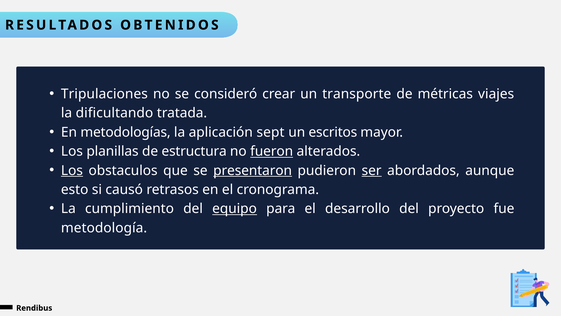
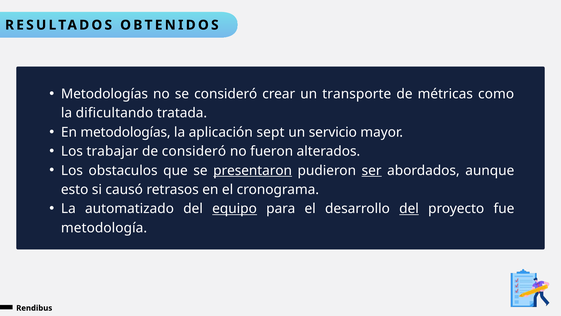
Tripulaciones at (104, 94): Tripulaciones -> Metodologías
viajes: viajes -> como
escritos: escritos -> servicio
planillas: planillas -> trabajar
de estructura: estructura -> consideró
fueron underline: present -> none
Los at (72, 170) underline: present -> none
cumplimiento: cumplimiento -> automatizado
del at (409, 208) underline: none -> present
